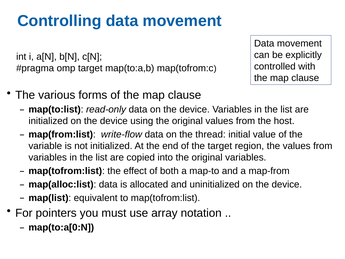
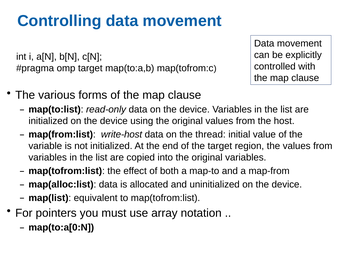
write-flow: write-flow -> write-host
